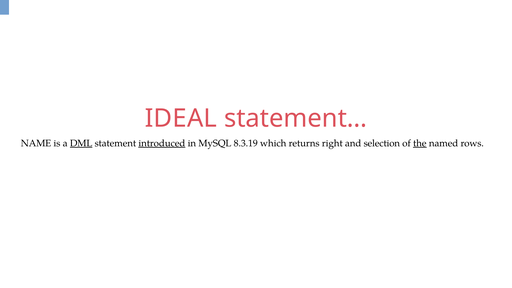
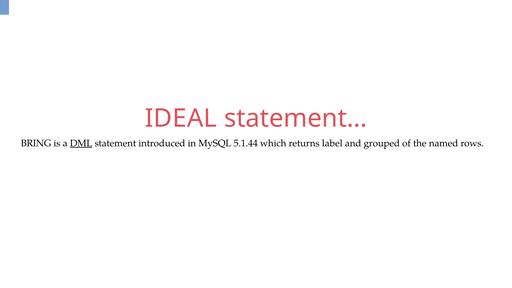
NAME: NAME -> BRING
introduced underline: present -> none
8.3.19: 8.3.19 -> 5.1.44
right: right -> label
selection: selection -> grouped
the underline: present -> none
